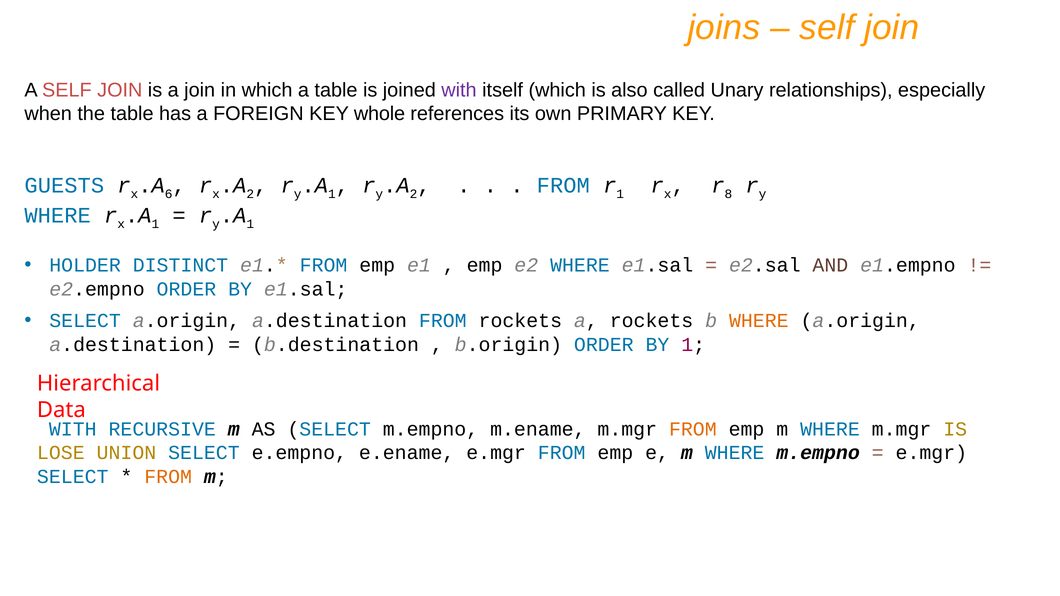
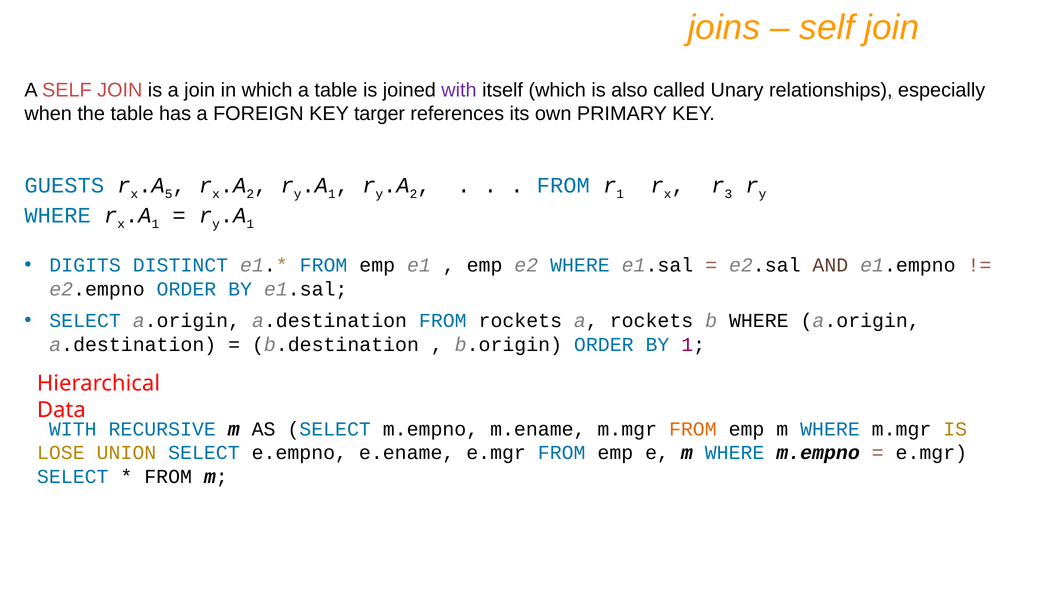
whole: whole -> targer
6: 6 -> 5
8: 8 -> 3
HOLDER: HOLDER -> DIGITS
WHERE at (759, 321) colour: orange -> black
FROM at (168, 477) colour: orange -> black
